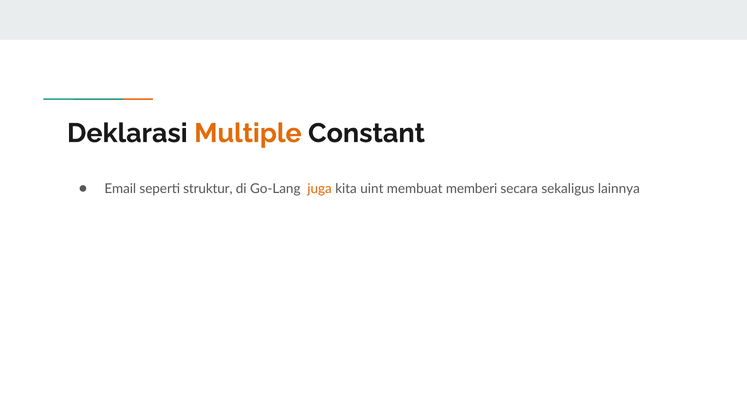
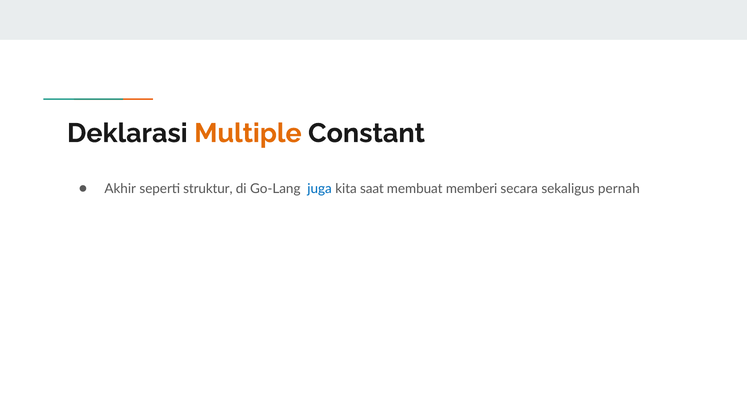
Email: Email -> Akhir
juga colour: orange -> blue
uint: uint -> saat
lainnya: lainnya -> pernah
